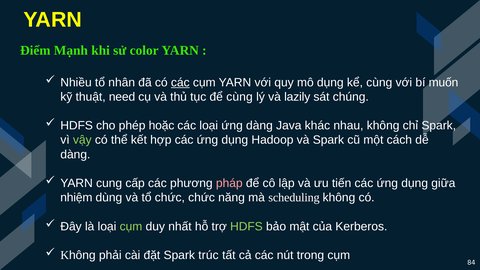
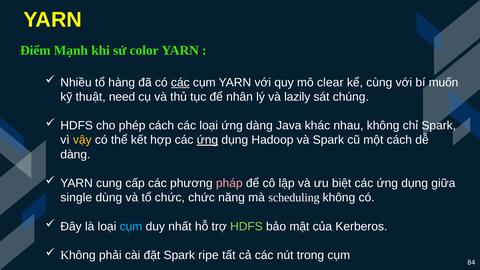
nhân: nhân -> hàng
mô dụng: dụng -> clear
để cùng: cùng -> nhân
phép hoặc: hoặc -> cách
vậy colour: light green -> yellow
ứng at (207, 140) underline: none -> present
tiến: tiến -> biệt
nhiệm: nhiệm -> single
cụm at (131, 226) colour: light green -> light blue
trúc: trúc -> ripe
